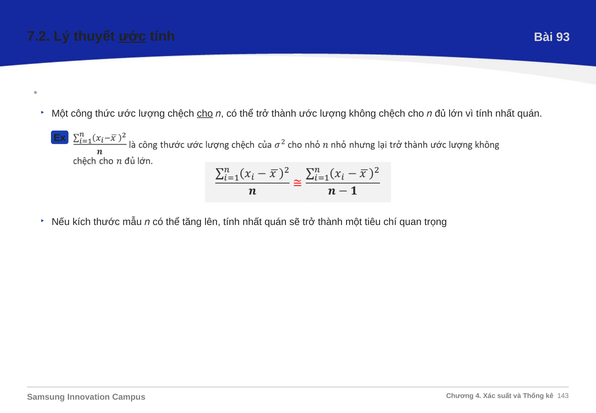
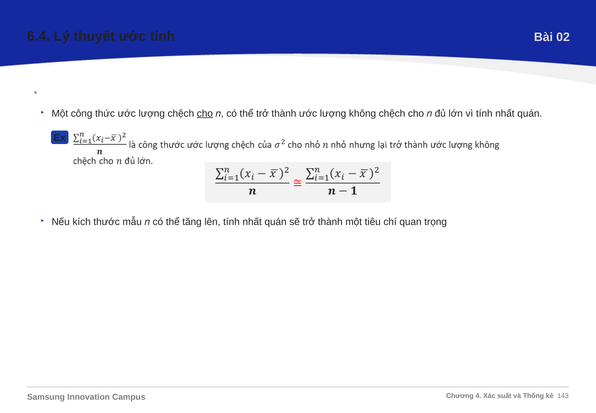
7.2: 7.2 -> 6.4
ước at (132, 36) underline: present -> none
93: 93 -> 02
